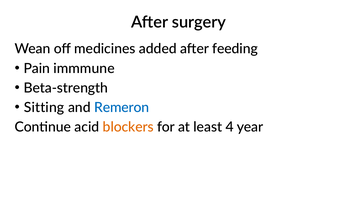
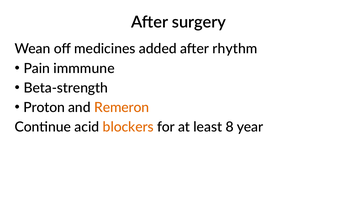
feeding: feeding -> rhythm
Sitting: Sitting -> Proton
Remeron colour: blue -> orange
4: 4 -> 8
